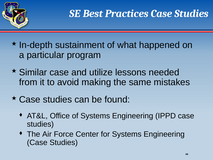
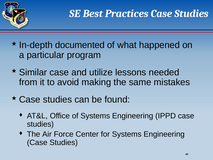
sustainment: sustainment -> documented
